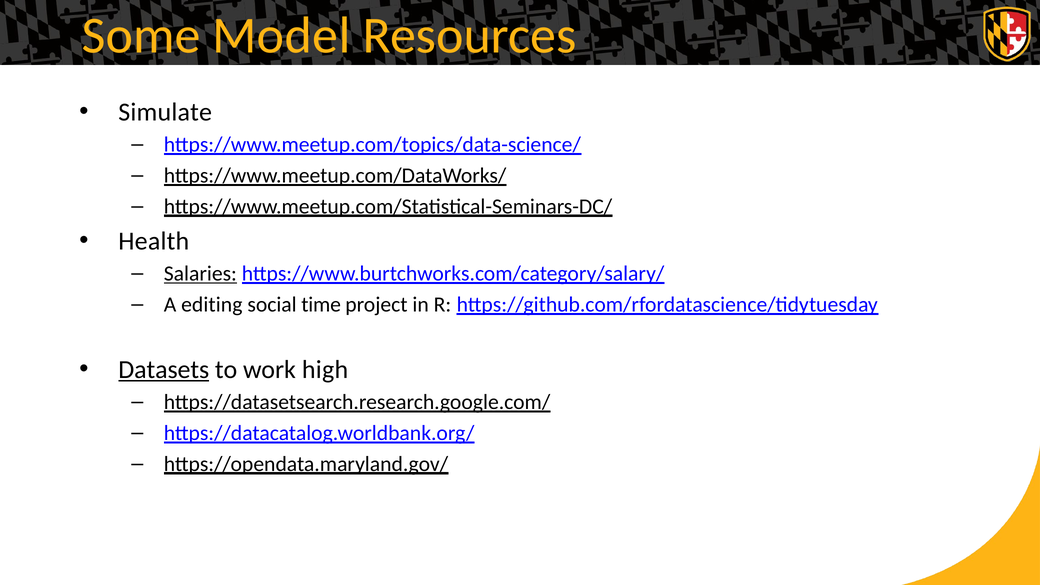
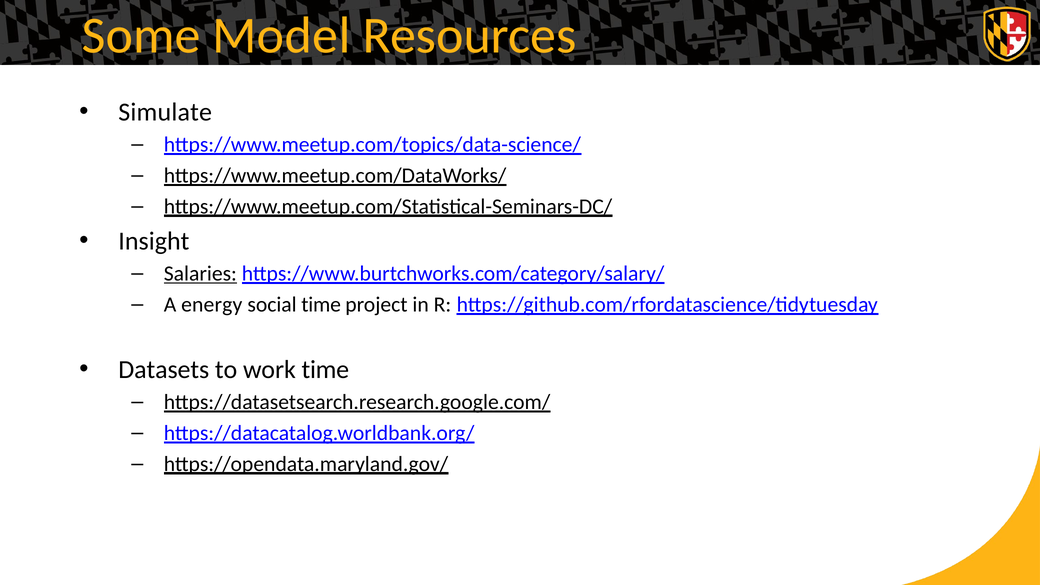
Health: Health -> Insight
editing: editing -> energy
Datasets underline: present -> none
work high: high -> time
